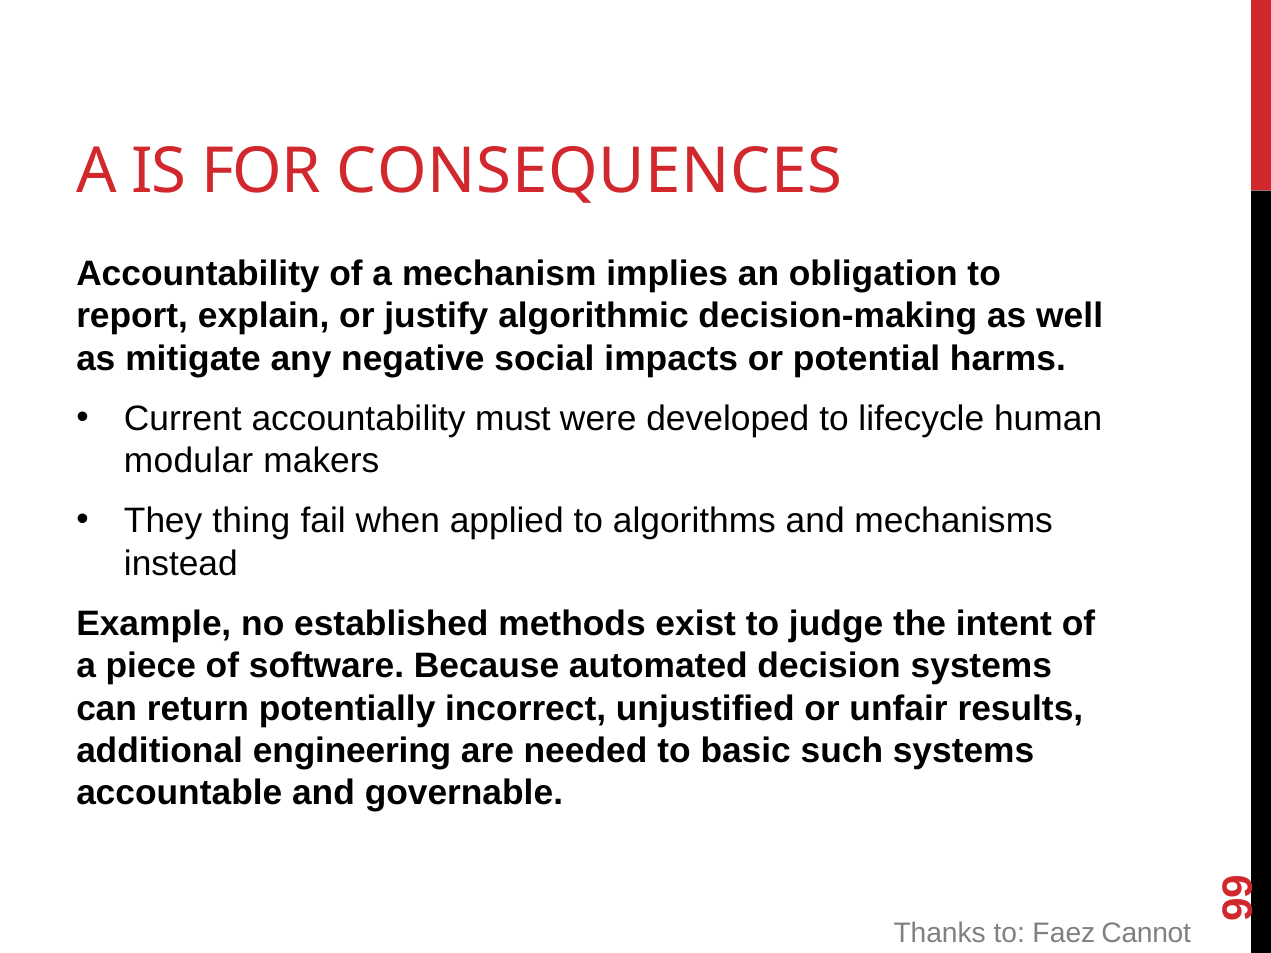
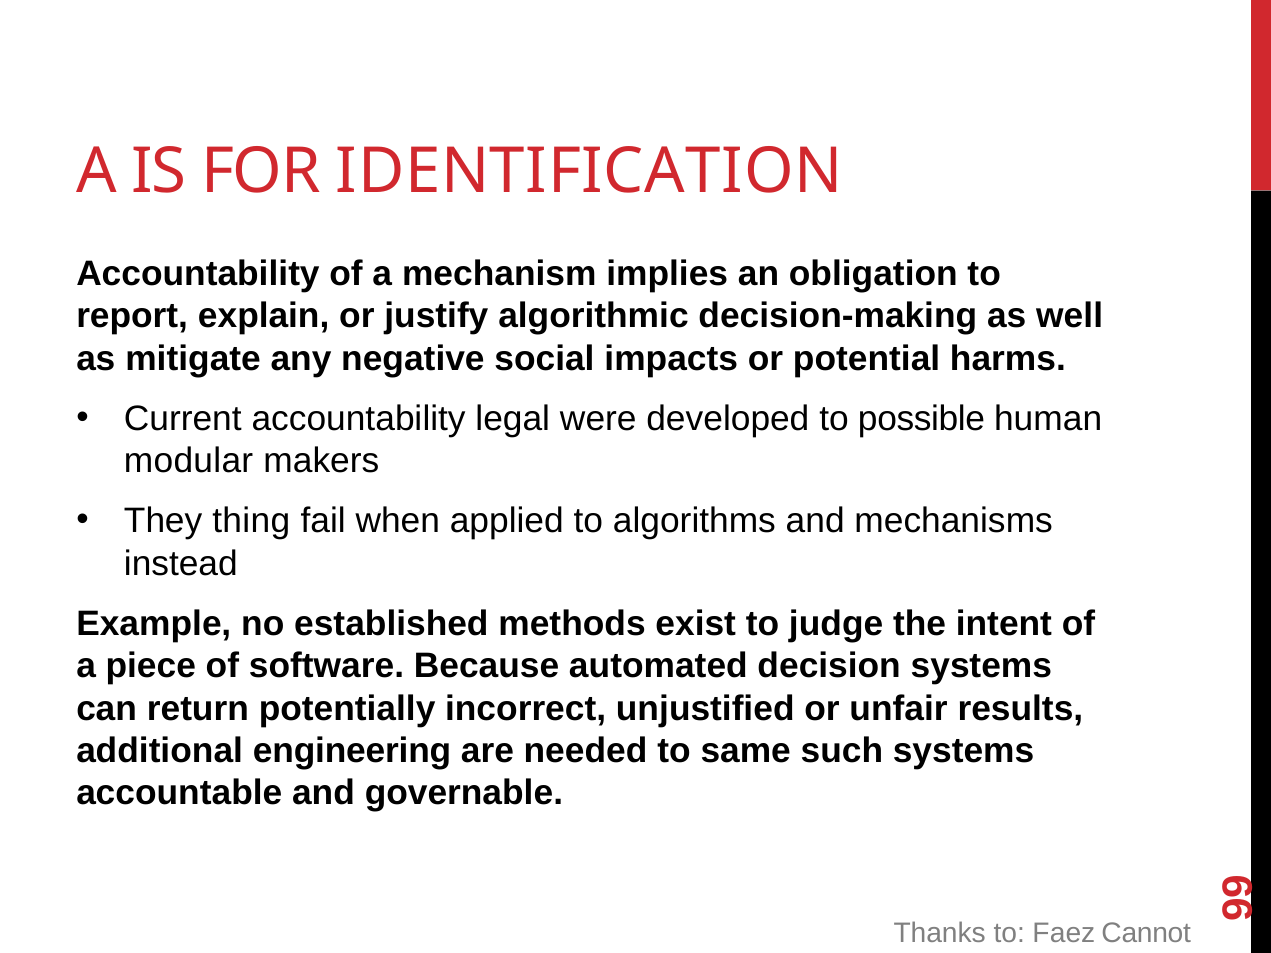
CONSEQUENCES: CONSEQUENCES -> IDENTIFICATION
must: must -> legal
lifecycle: lifecycle -> possible
basic: basic -> same
